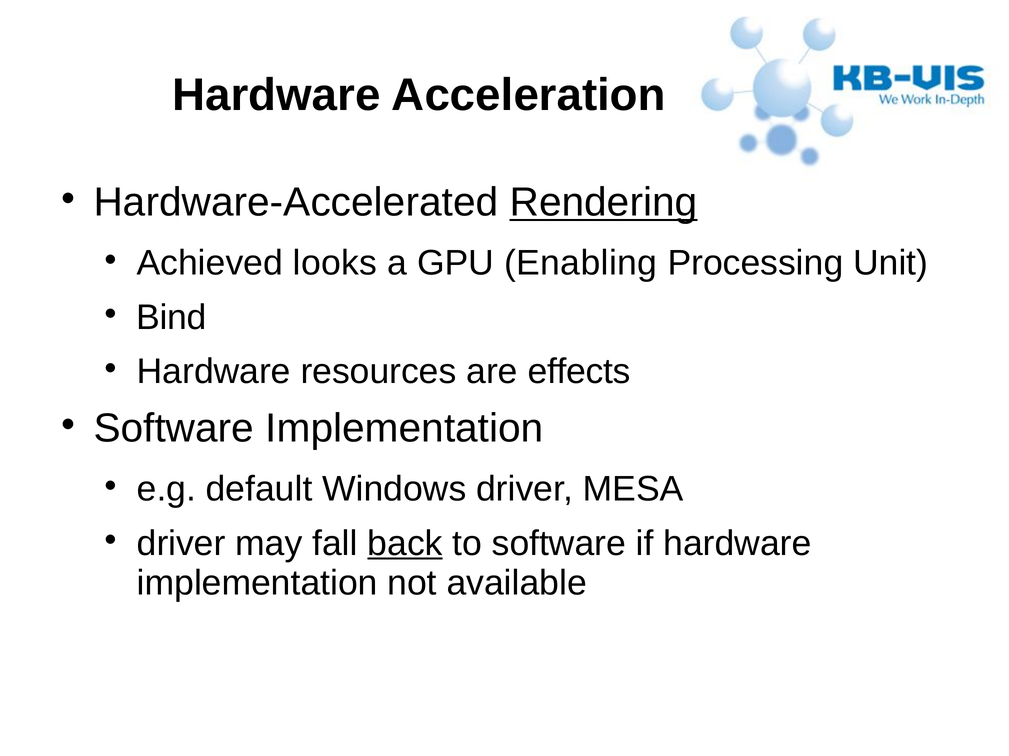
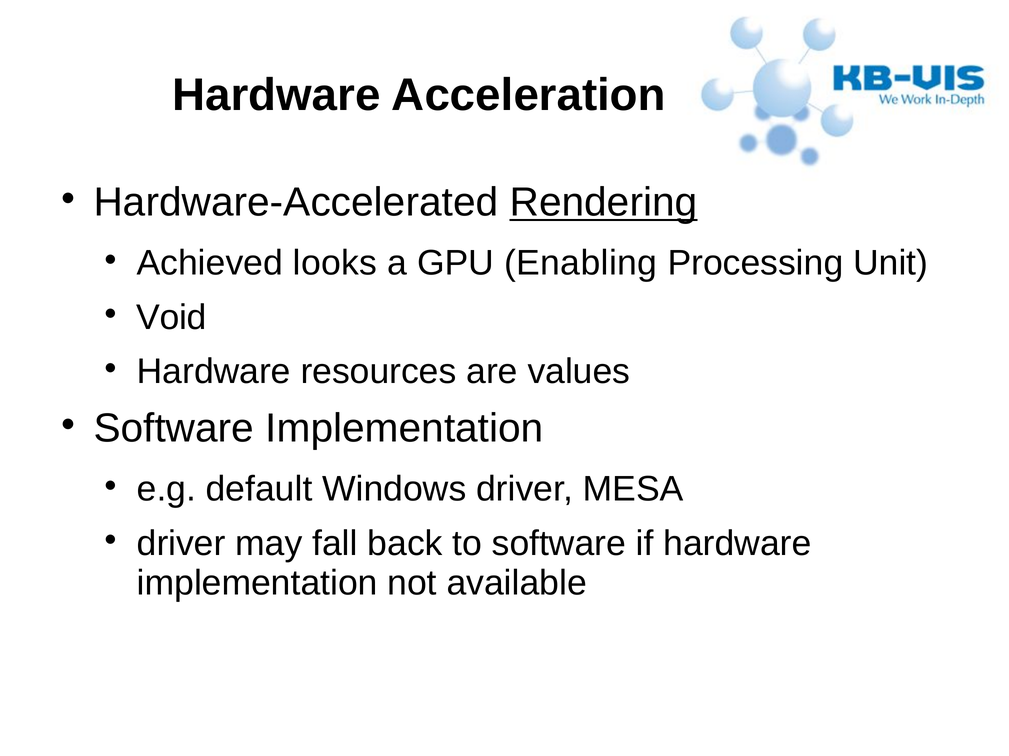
Bind: Bind -> Void
effects: effects -> values
back underline: present -> none
